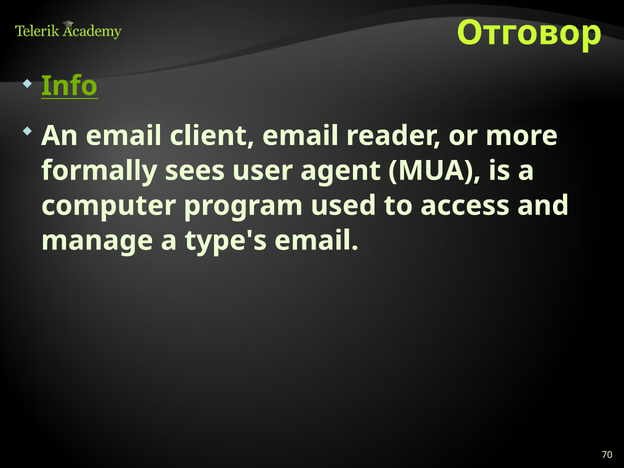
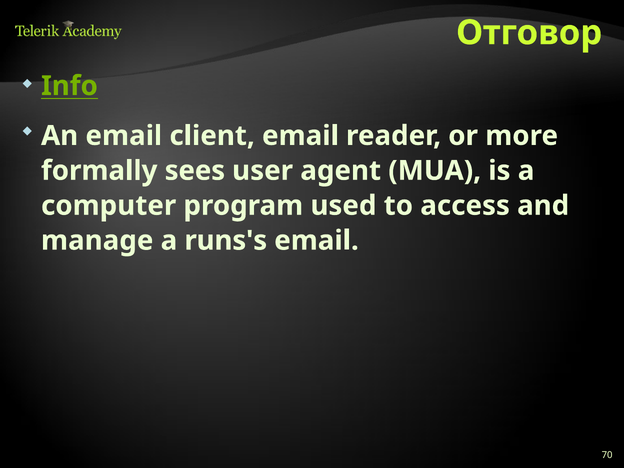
type's: type's -> runs's
